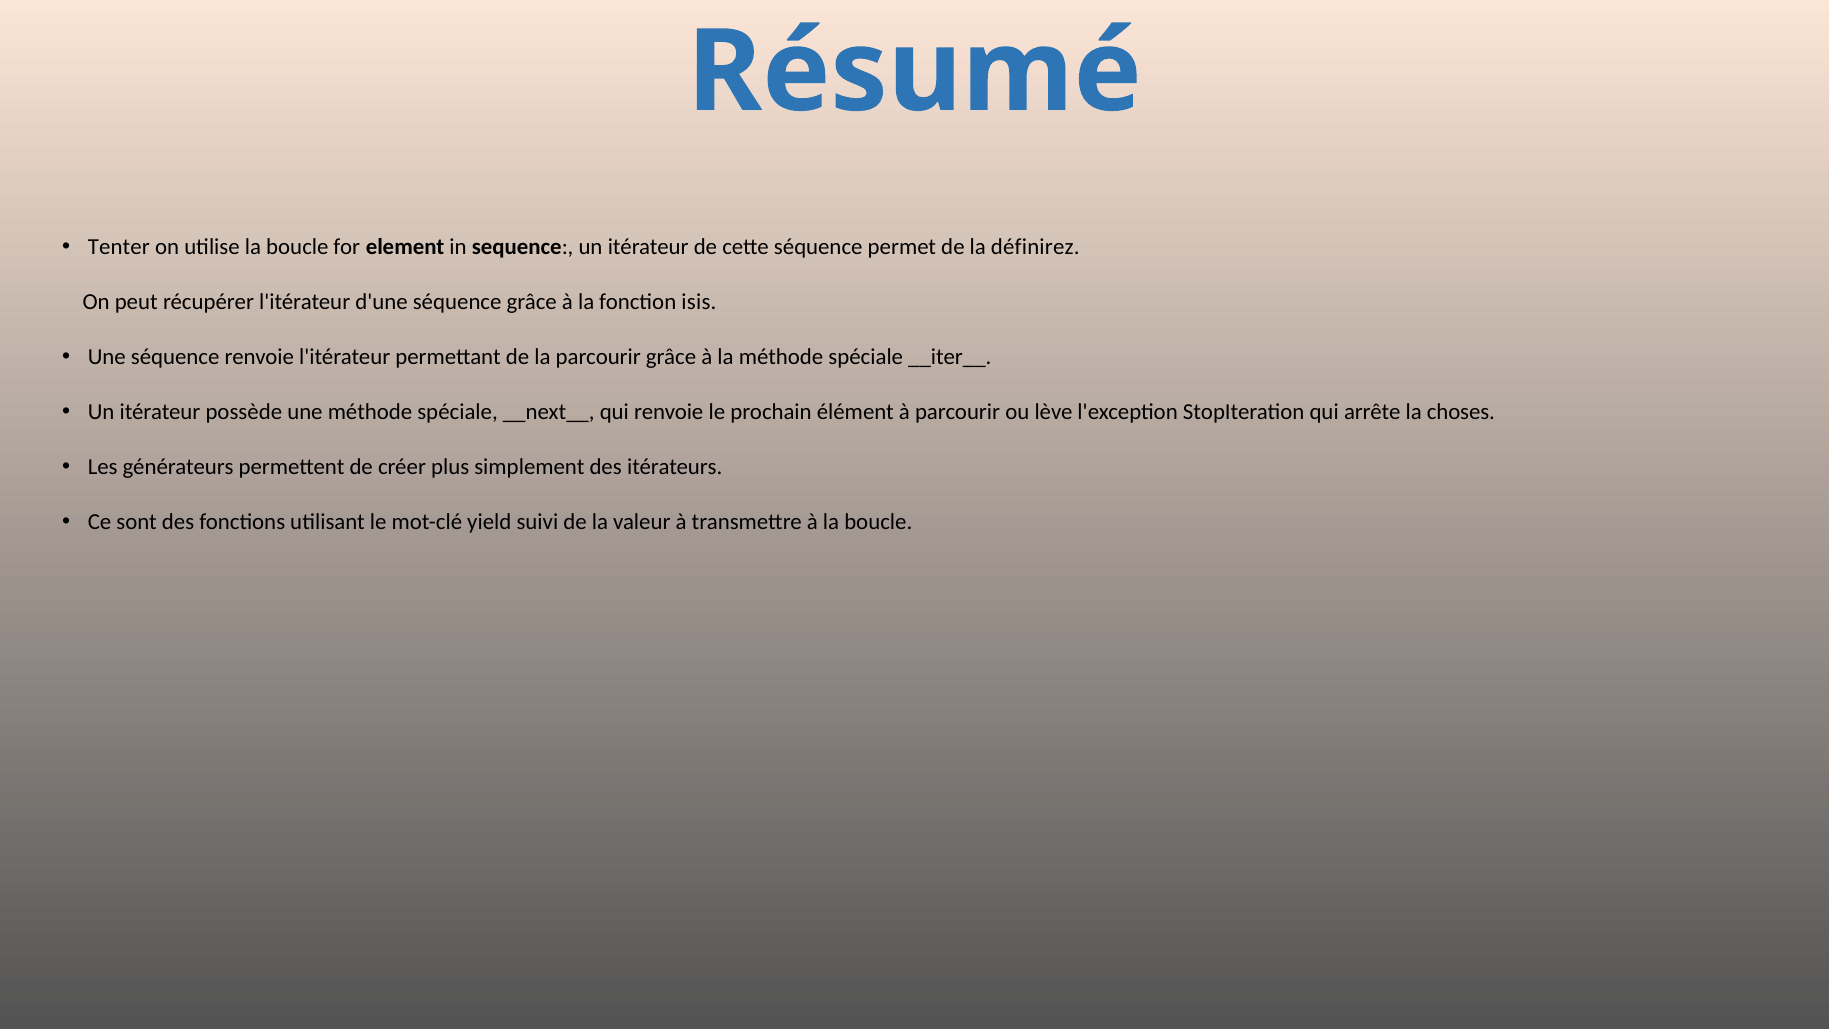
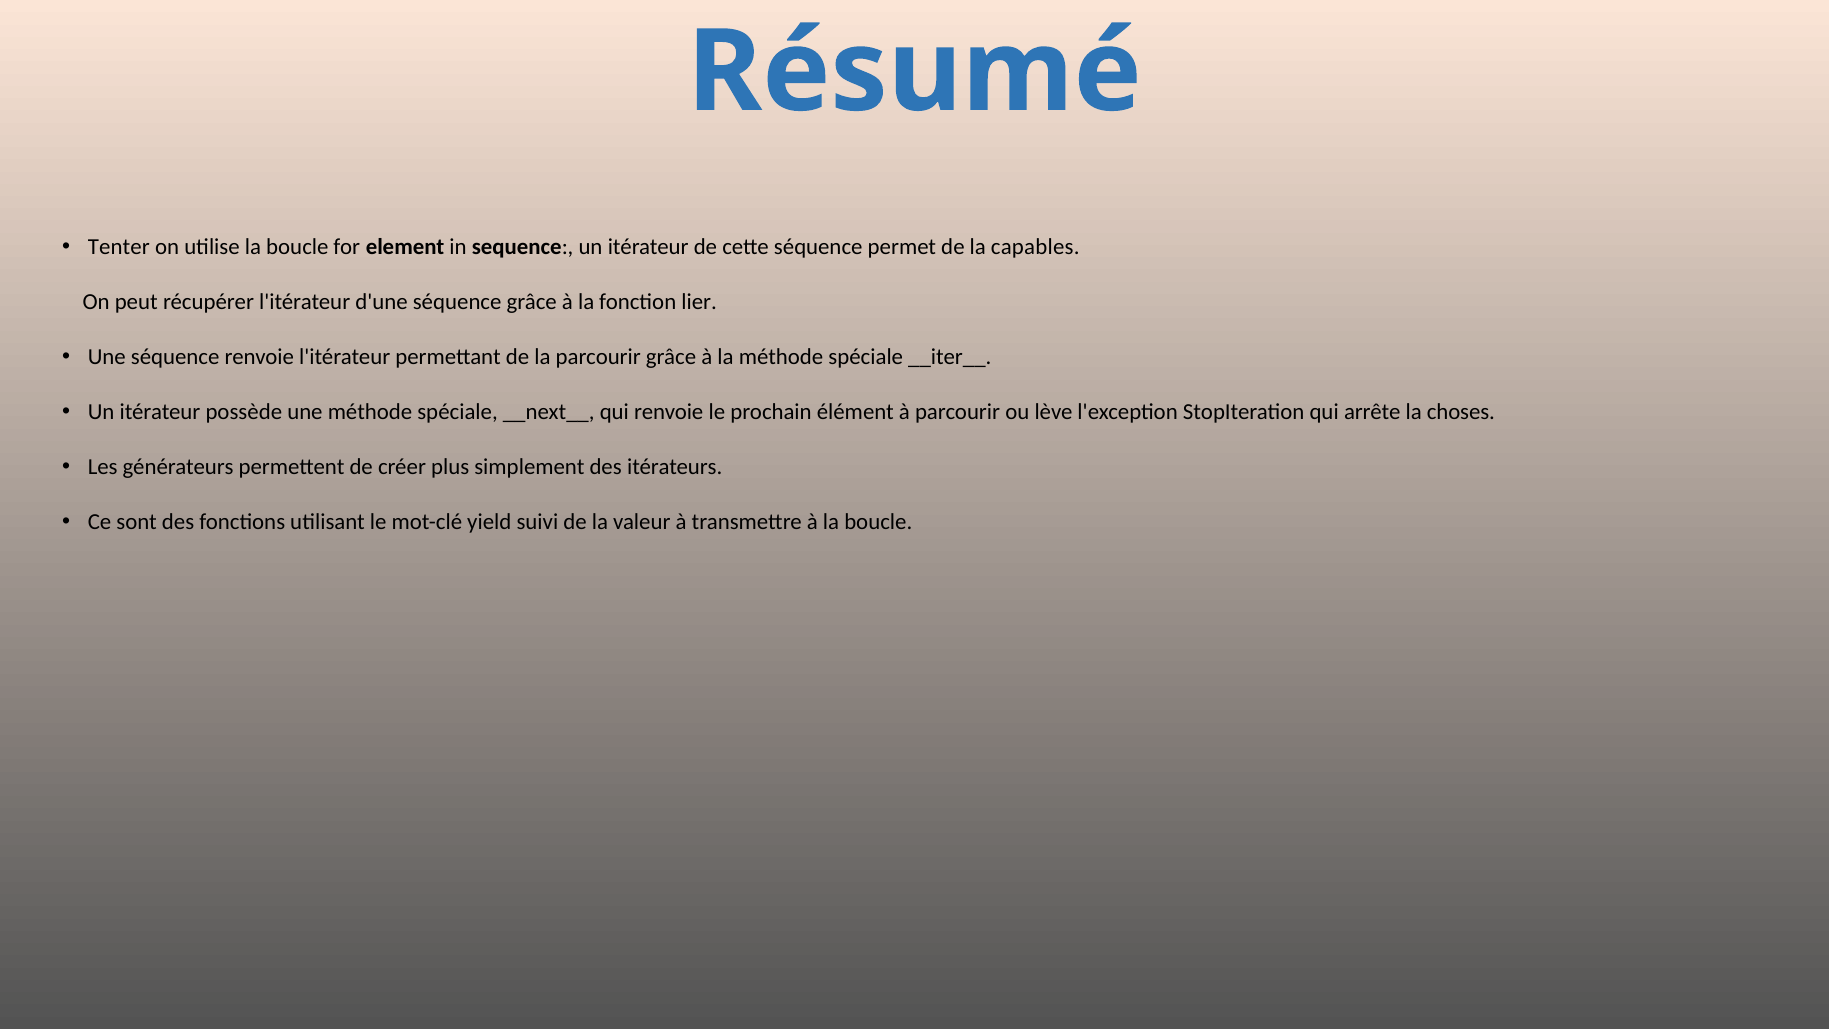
définirez: définirez -> capables
isis: isis -> lier
